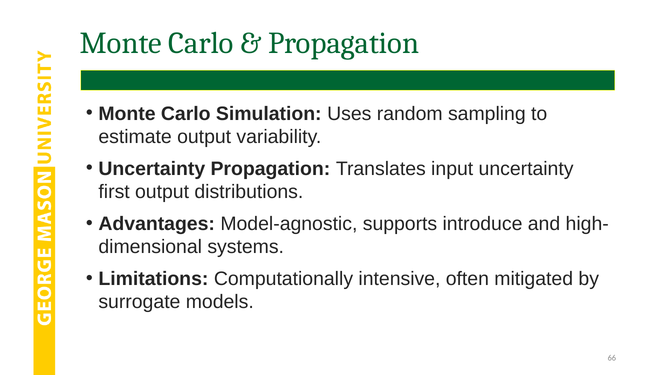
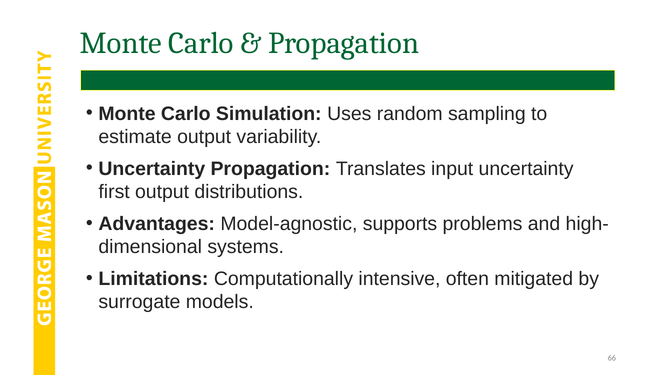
introduce: introduce -> problems
